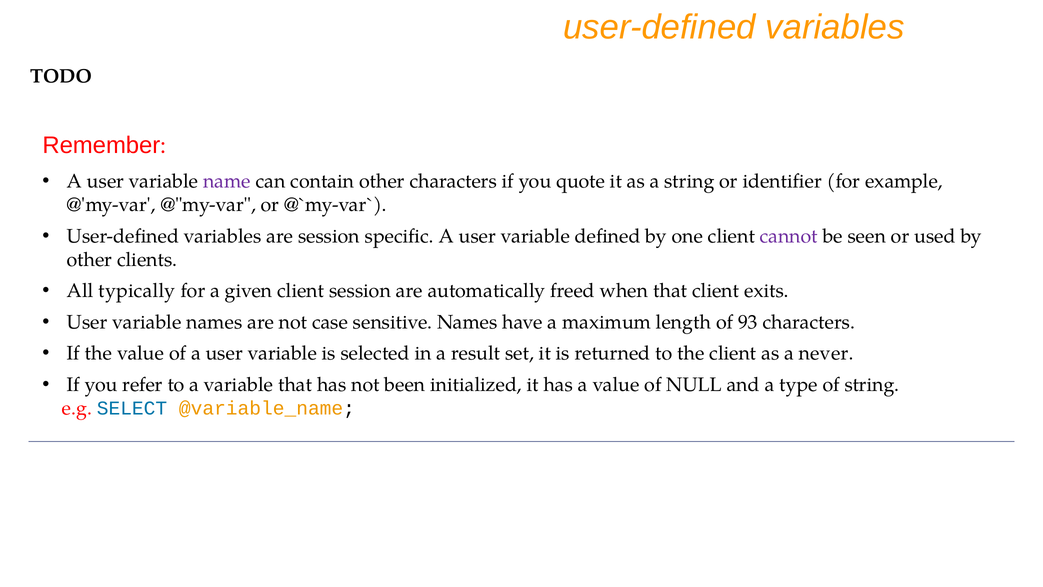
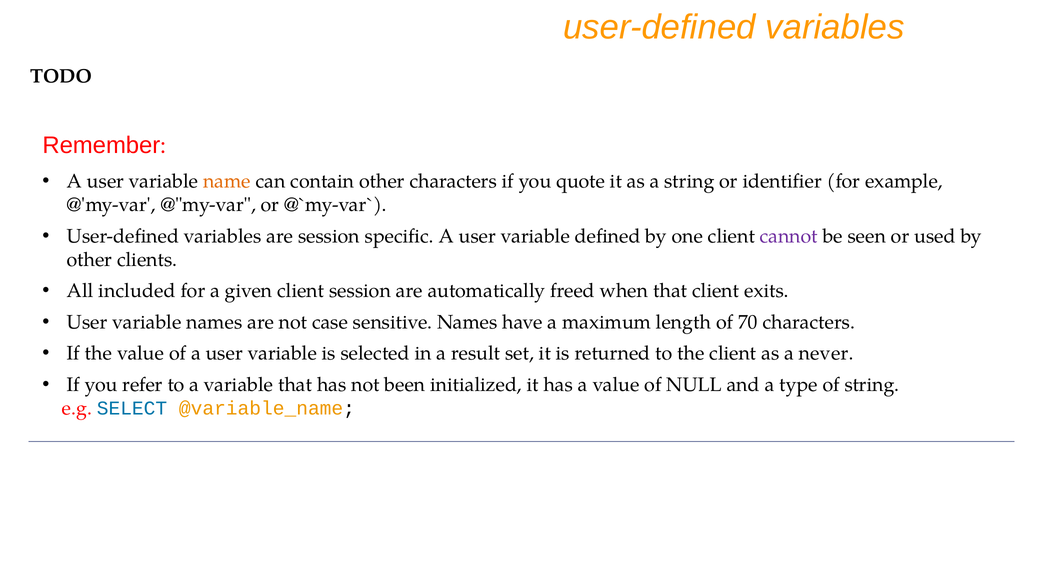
name colour: purple -> orange
typically: typically -> included
93: 93 -> 70
